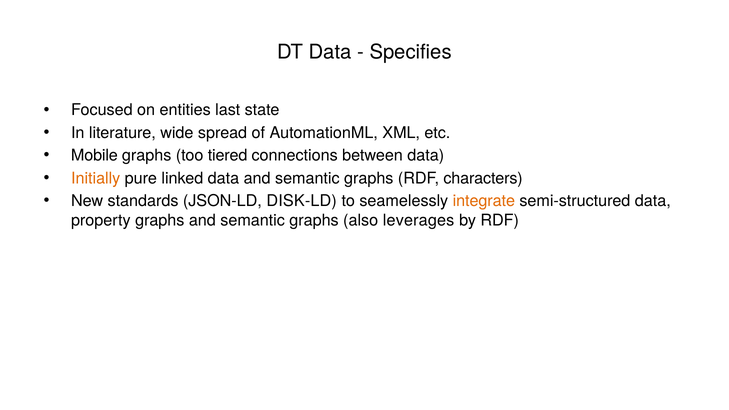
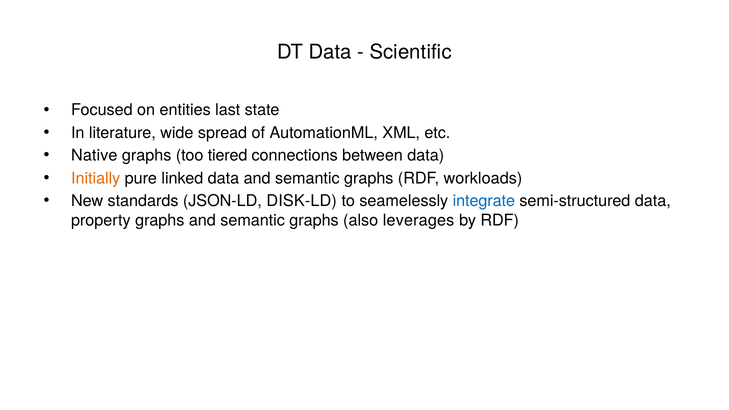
Specifies: Specifies -> Scientific
Mobile: Mobile -> Native
characters: characters -> workloads
integrate colour: orange -> blue
